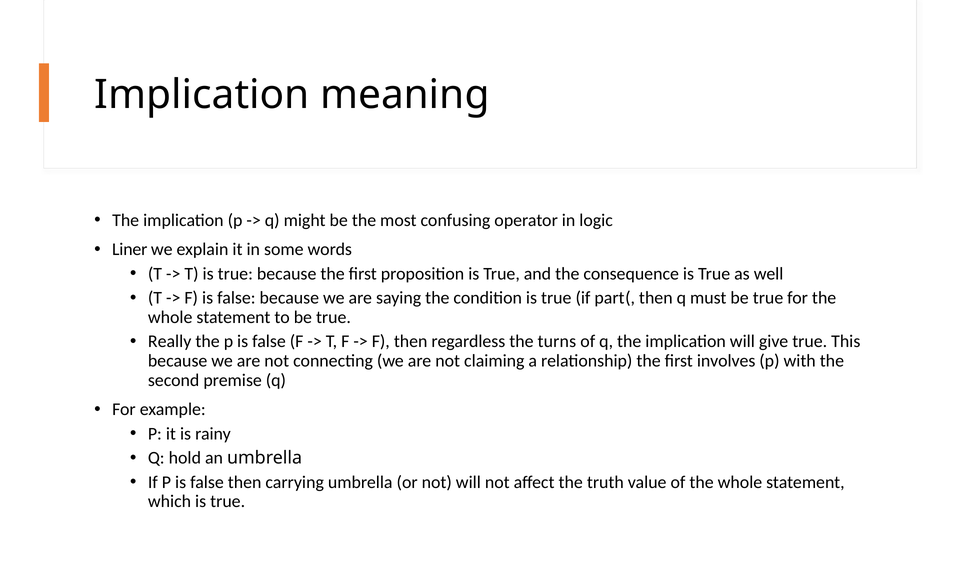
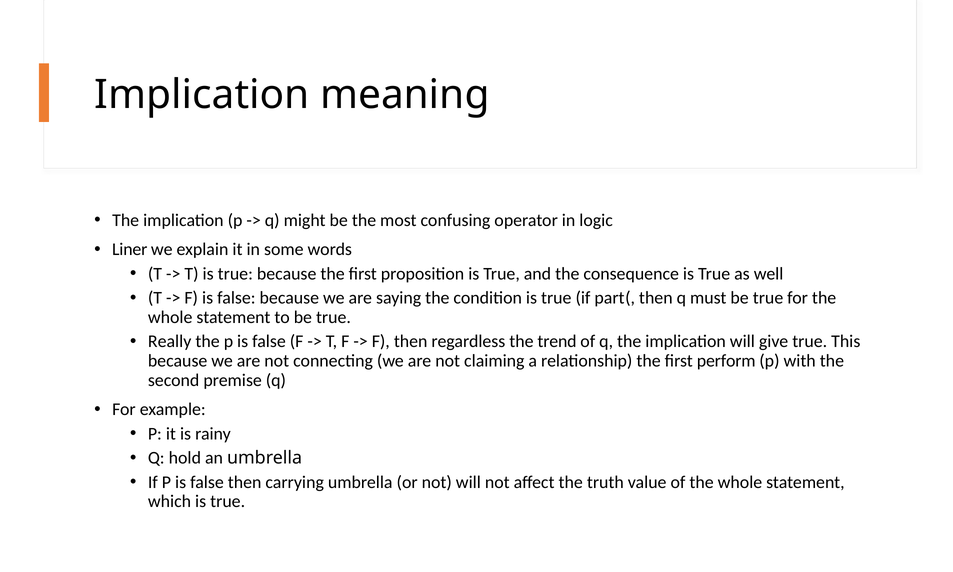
turns: turns -> trend
involves: involves -> perform
